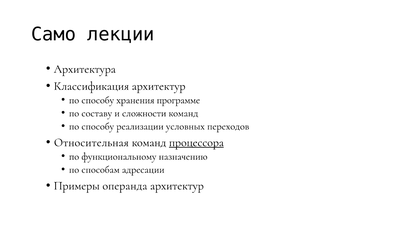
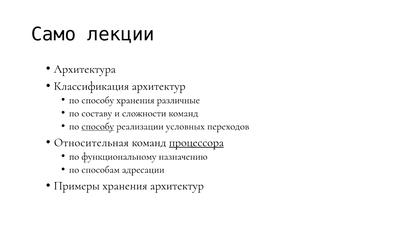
программе: программе -> различные
способу at (98, 126) underline: none -> present
Примеры операнда: операнда -> хранения
